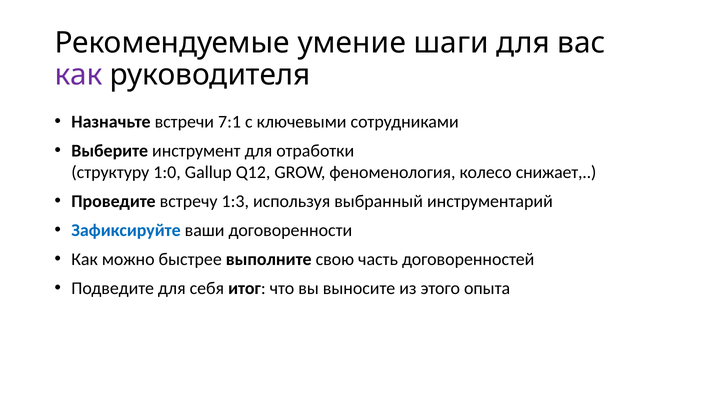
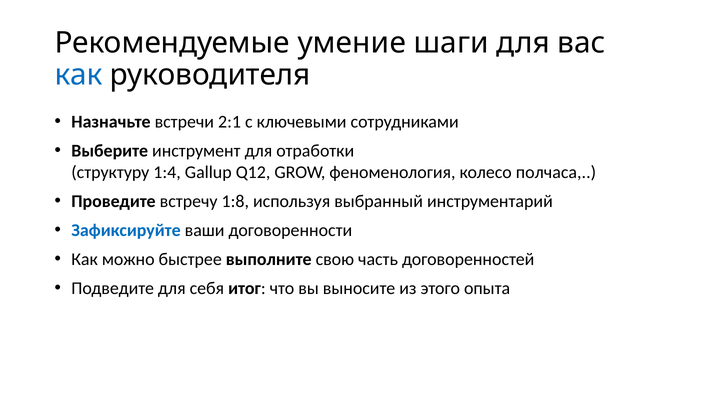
как at (79, 75) colour: purple -> blue
7:1: 7:1 -> 2:1
1:0: 1:0 -> 1:4
снижает: снижает -> полчаса
1:3: 1:3 -> 1:8
